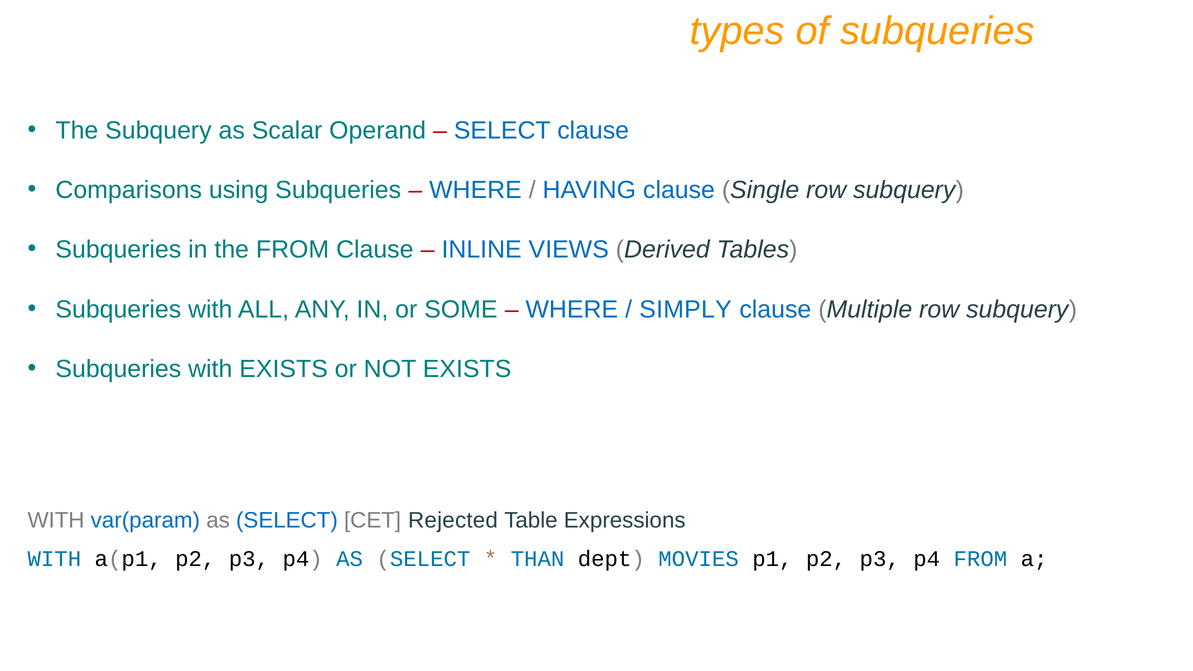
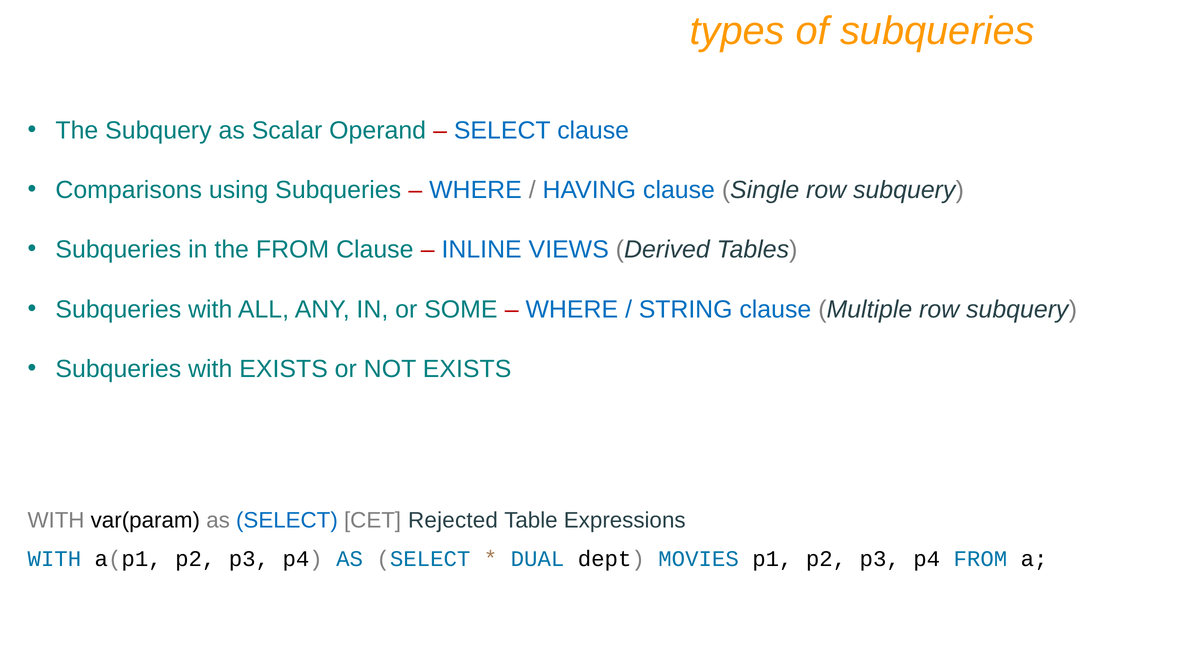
SIMPLY: SIMPLY -> STRING
var(param colour: blue -> black
THAN: THAN -> DUAL
